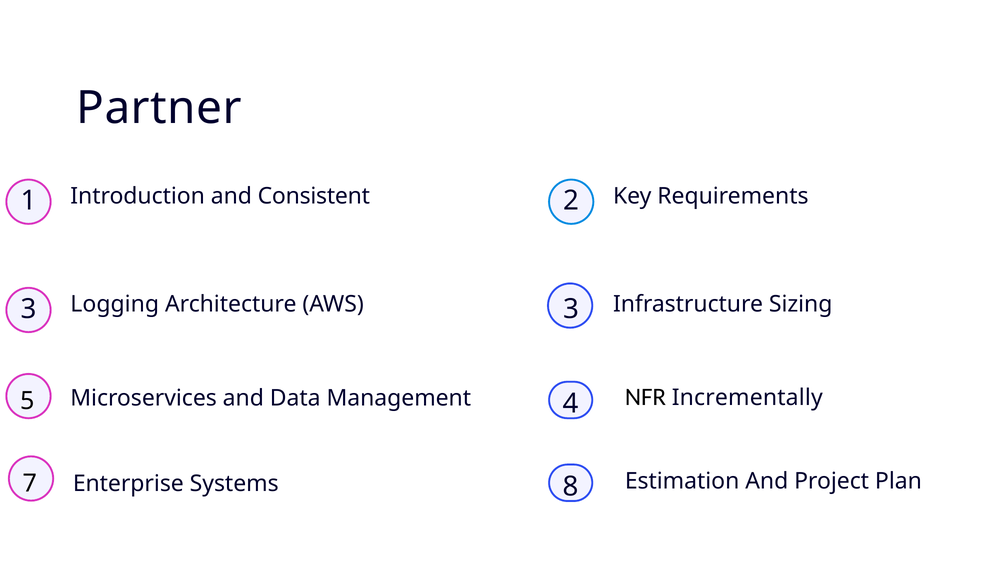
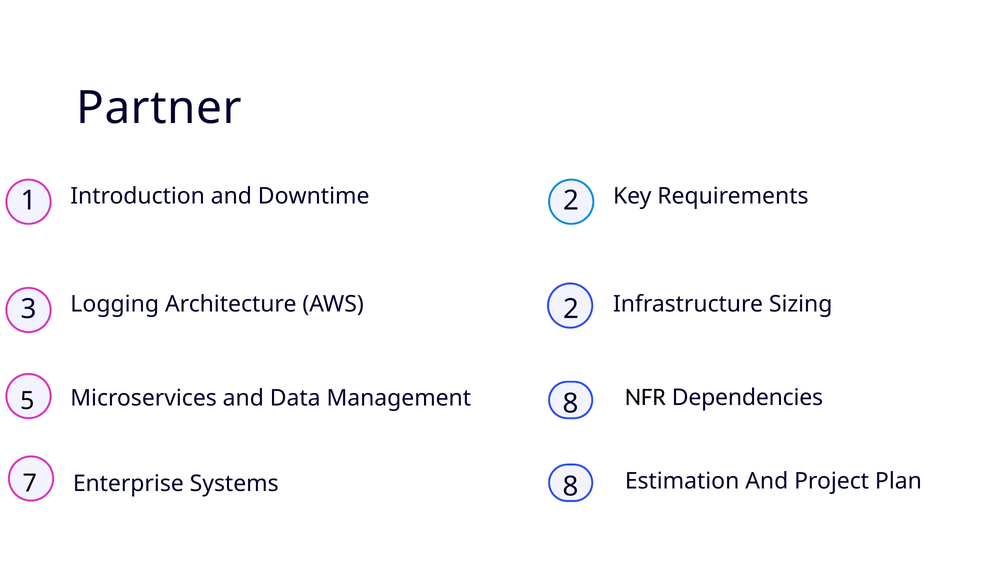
Consistent: Consistent -> Downtime
AWS 3: 3 -> 2
Management 4: 4 -> 8
Incrementally: Incrementally -> Dependencies
